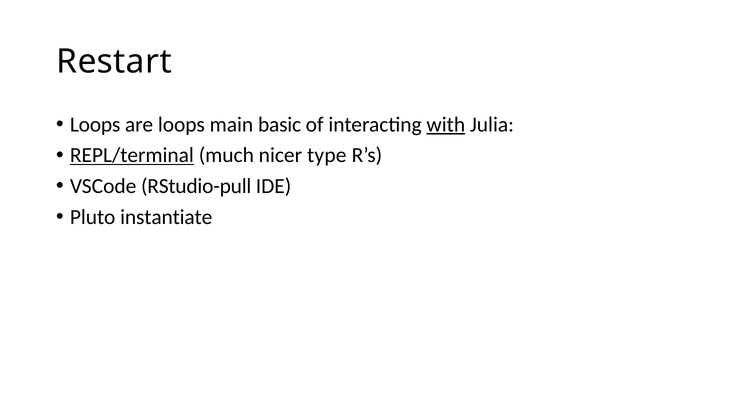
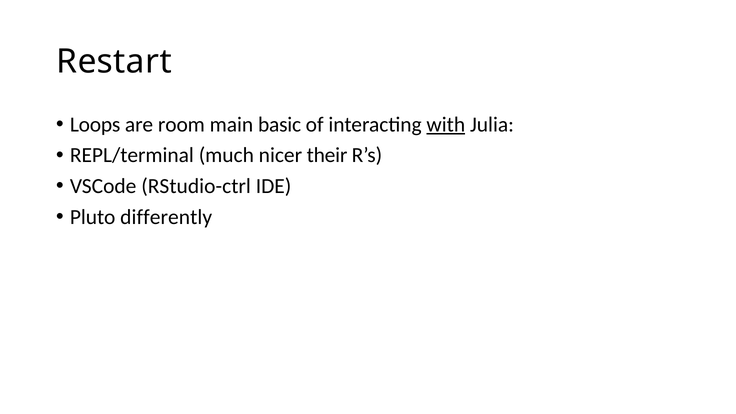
are loops: loops -> room
REPL/terminal underline: present -> none
type: type -> their
RStudio-pull: RStudio-pull -> RStudio-ctrl
instantiate: instantiate -> differently
